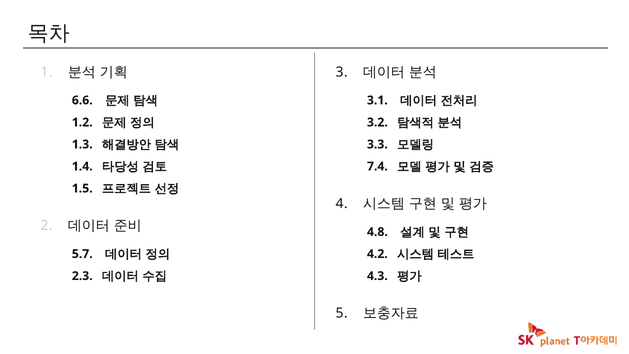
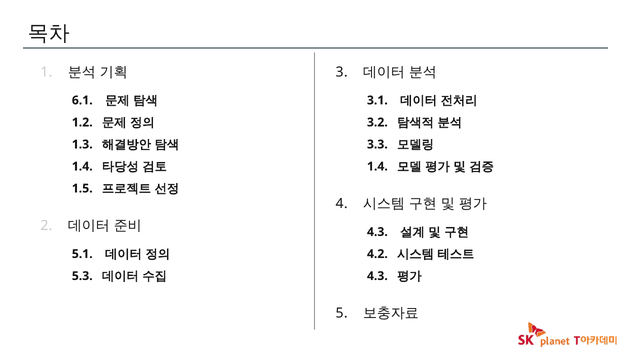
6.6: 6.6 -> 6.1
7.4 at (377, 166): 7.4 -> 1.4
4.8 at (377, 232): 4.8 -> 4.3
5.7: 5.7 -> 5.1
2.3: 2.3 -> 5.3
